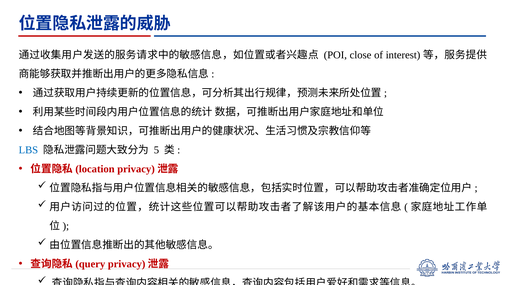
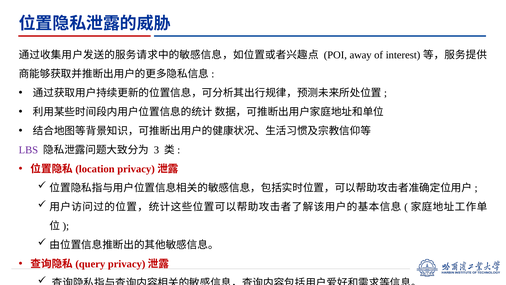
close: close -> away
LBS colour: blue -> purple
5: 5 -> 3
